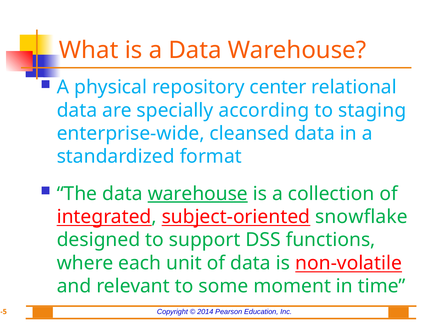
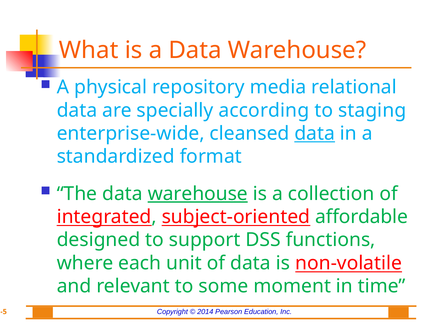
center: center -> media
data at (315, 134) underline: none -> present
snowflake: snowflake -> affordable
